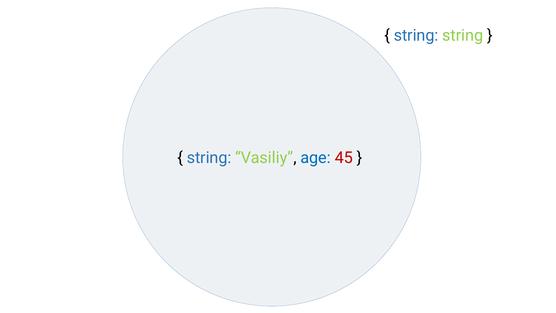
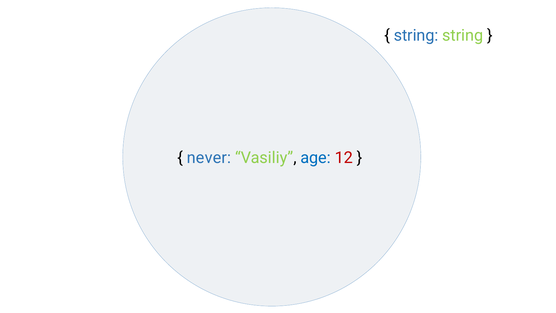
string at (209, 158): string -> never
45: 45 -> 12
